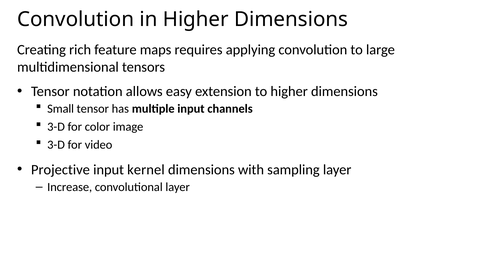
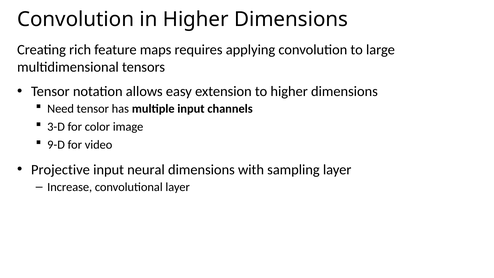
Small: Small -> Need
3-D at (56, 145): 3-D -> 9-D
kernel: kernel -> neural
